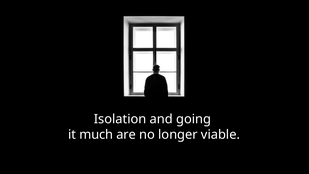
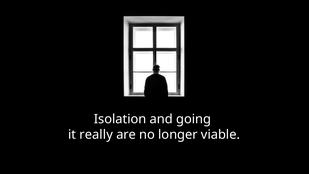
much: much -> really
